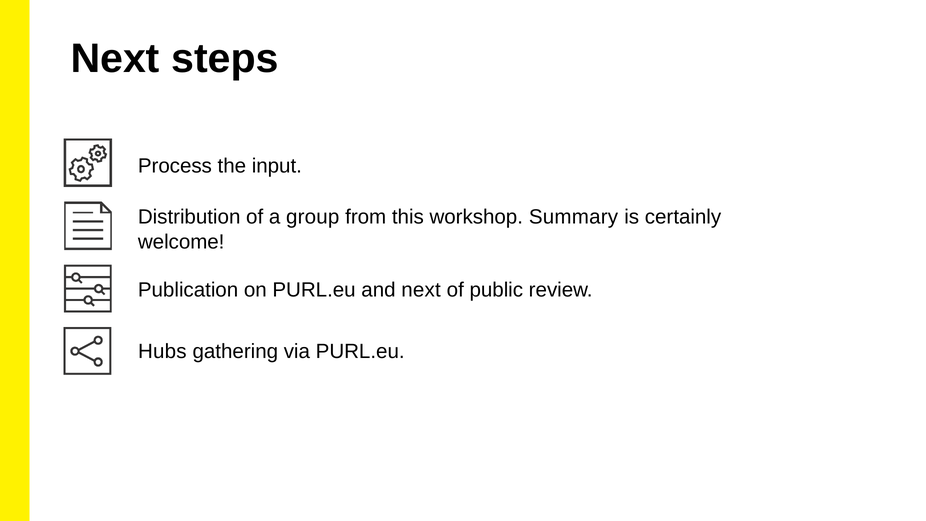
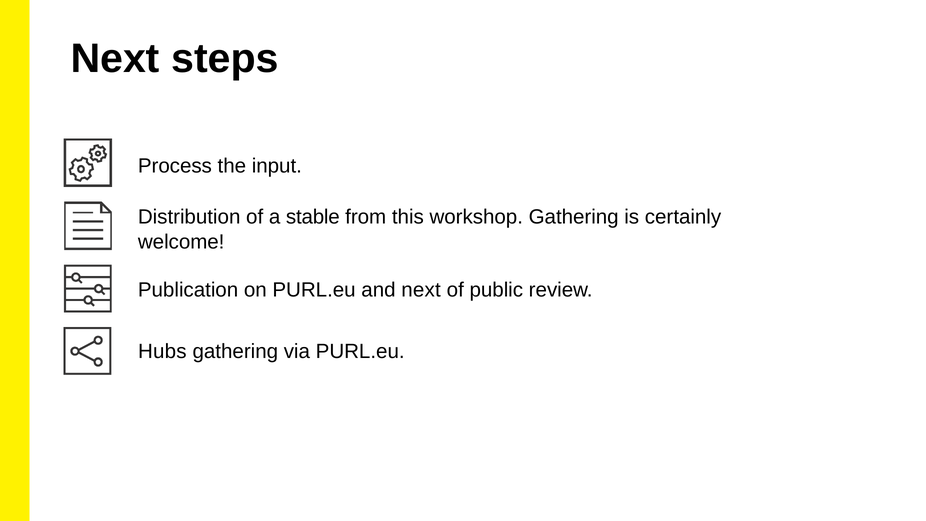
group: group -> stable
workshop Summary: Summary -> Gathering
